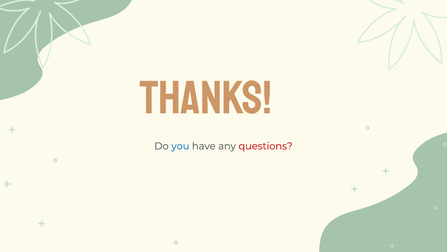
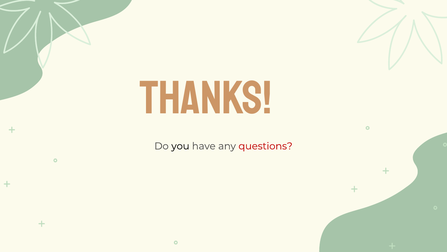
you colour: blue -> black
